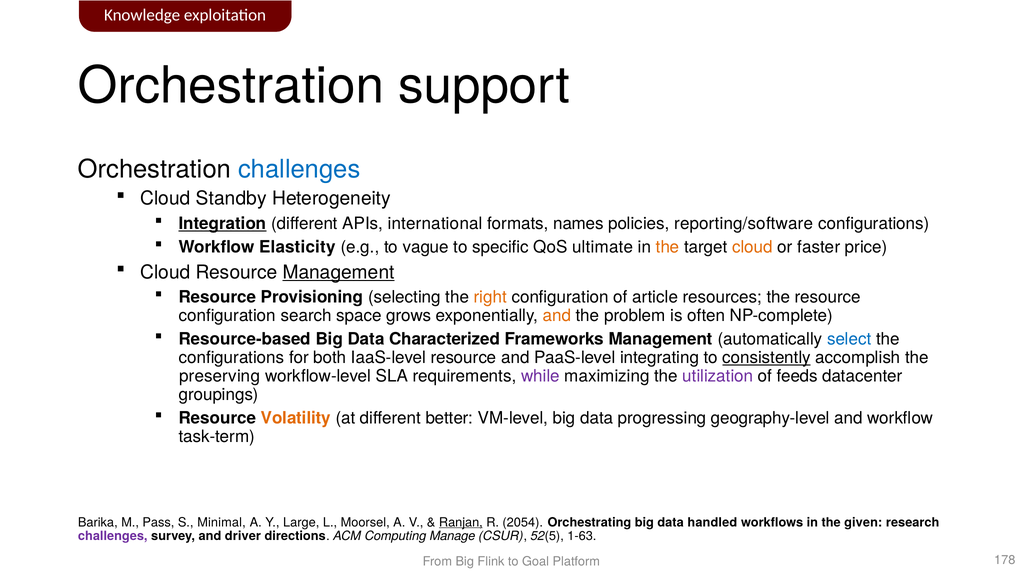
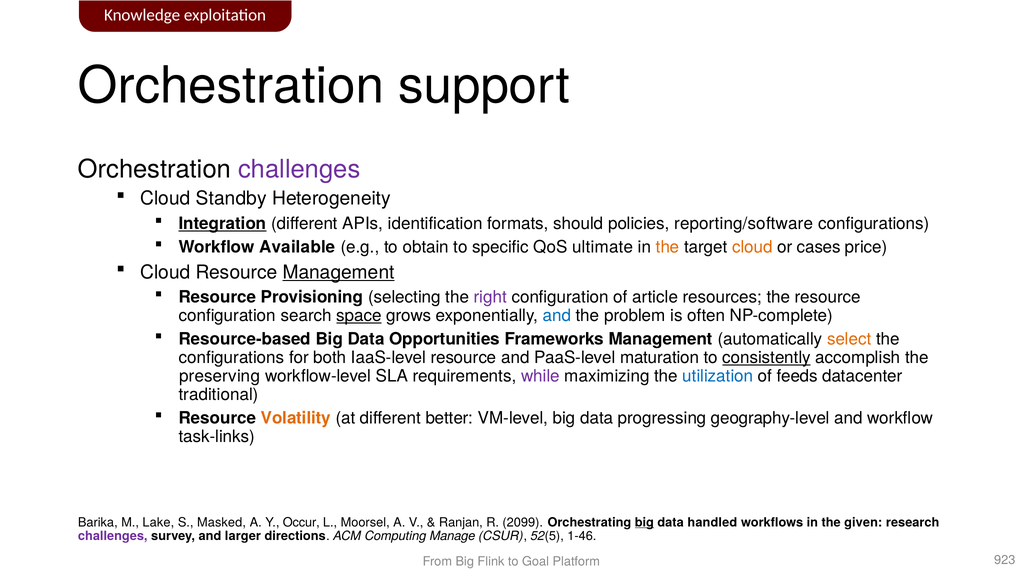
challenges at (299, 169) colour: blue -> purple
international: international -> identification
names: names -> should
Elasticity: Elasticity -> Available
vague: vague -> obtain
faster: faster -> cases
right colour: orange -> purple
space underline: none -> present
and at (557, 315) colour: orange -> blue
Characterized: Characterized -> Opportunities
select colour: blue -> orange
integrating: integrating -> maturation
utilization colour: purple -> blue
groupings: groupings -> traditional
task-term: task-term -> task-links
Pass: Pass -> Lake
Minimal: Minimal -> Masked
Large: Large -> Occur
Ranjan underline: present -> none
2054: 2054 -> 2099
big at (644, 522) underline: none -> present
driver: driver -> larger
1-63: 1-63 -> 1-46
178: 178 -> 923
